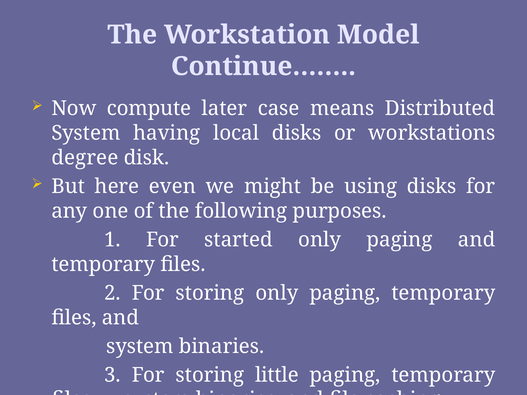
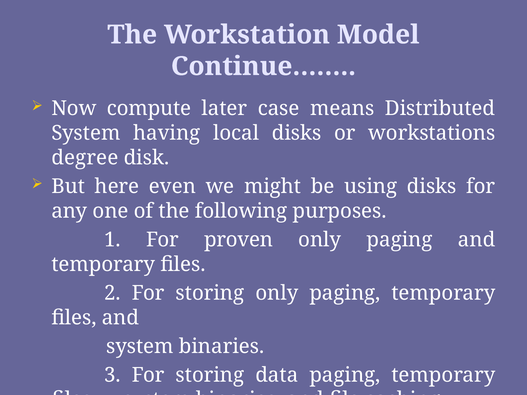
started: started -> proven
little: little -> data
